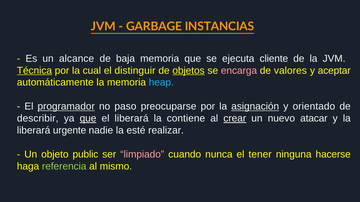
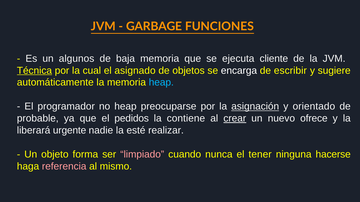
INSTANCIAS: INSTANCIAS -> FUNCIONES
alcance: alcance -> algunos
distinguir: distinguir -> asignado
objetos underline: present -> none
encarga colour: pink -> white
valores: valores -> escribir
aceptar: aceptar -> sugiere
programador underline: present -> none
no paso: paso -> heap
describir: describir -> probable
que at (88, 119) underline: present -> none
el liberará: liberará -> pedidos
atacar: atacar -> ofrece
public: public -> forma
referencia colour: light green -> pink
